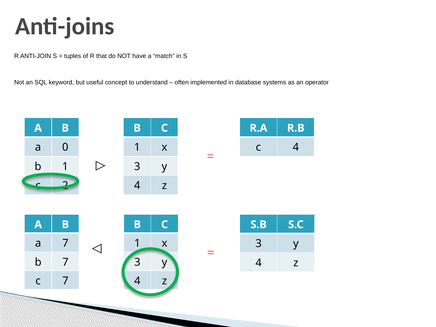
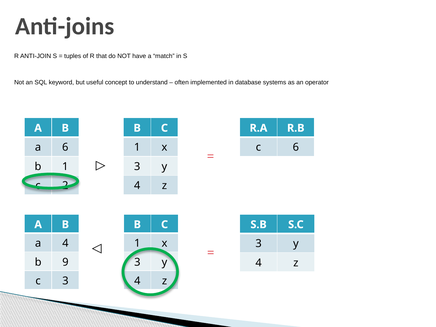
a 0: 0 -> 6
c 4: 4 -> 6
a 7: 7 -> 4
b 7: 7 -> 9
c 7: 7 -> 3
